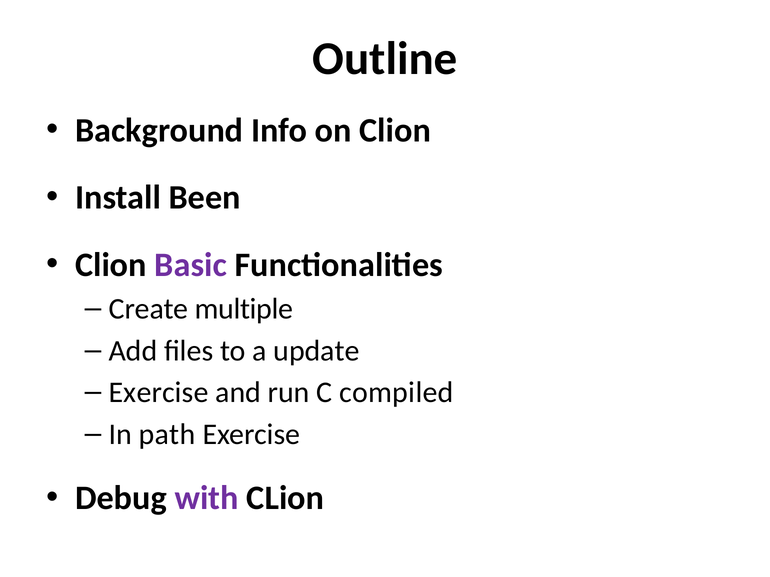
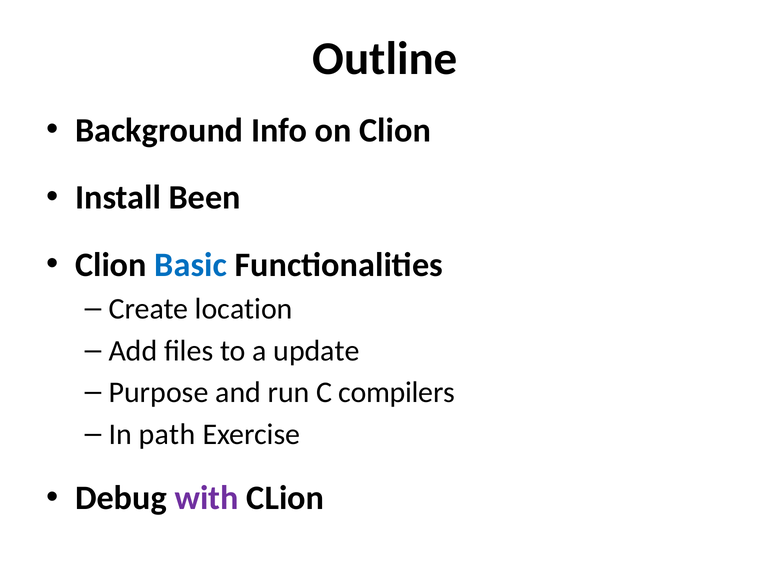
Basic colour: purple -> blue
multiple: multiple -> location
Exercise at (159, 393): Exercise -> Purpose
compiled: compiled -> compilers
